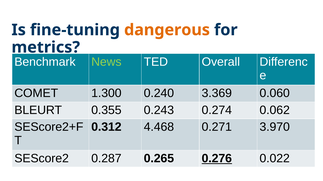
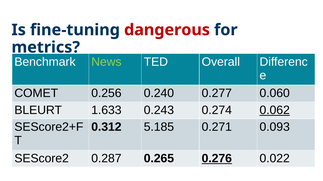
dangerous colour: orange -> red
1.300: 1.300 -> 0.256
3.369: 3.369 -> 0.277
0.355: 0.355 -> 1.633
0.062 underline: none -> present
4.468: 4.468 -> 5.185
3.970: 3.970 -> 0.093
